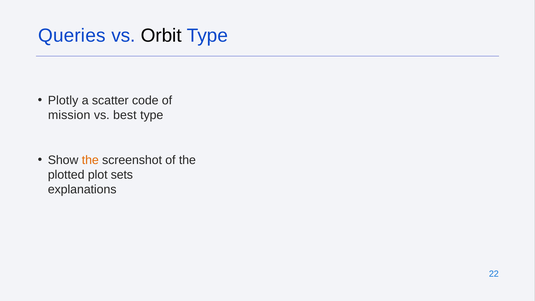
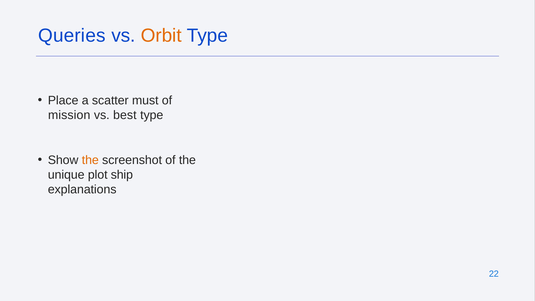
Orbit colour: black -> orange
Plotly: Plotly -> Place
code: code -> must
plotted: plotted -> unique
sets: sets -> ship
